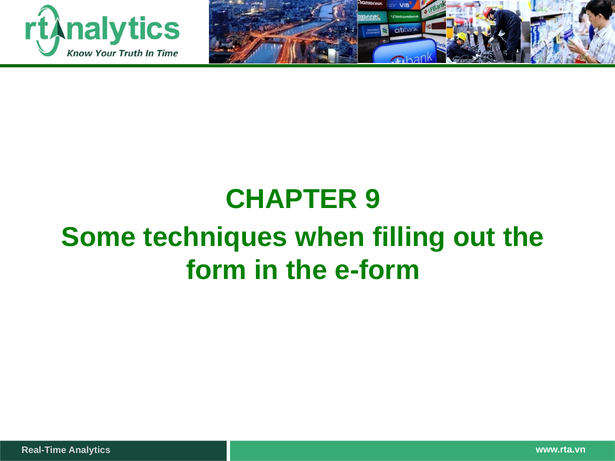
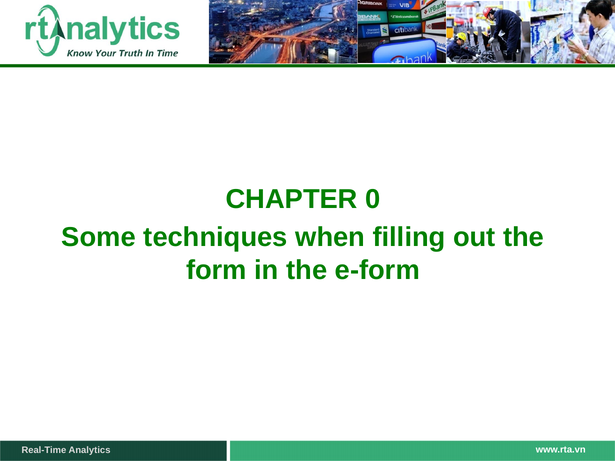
9: 9 -> 0
